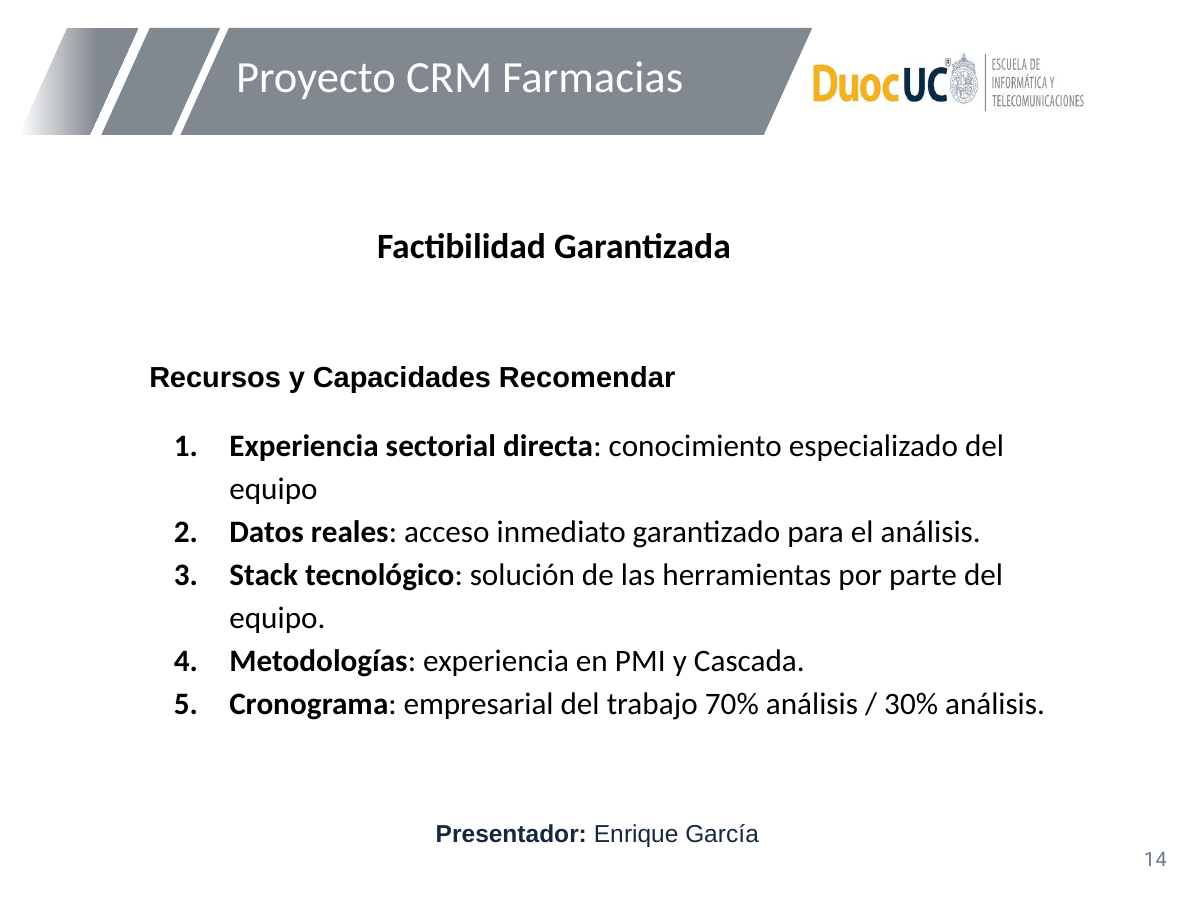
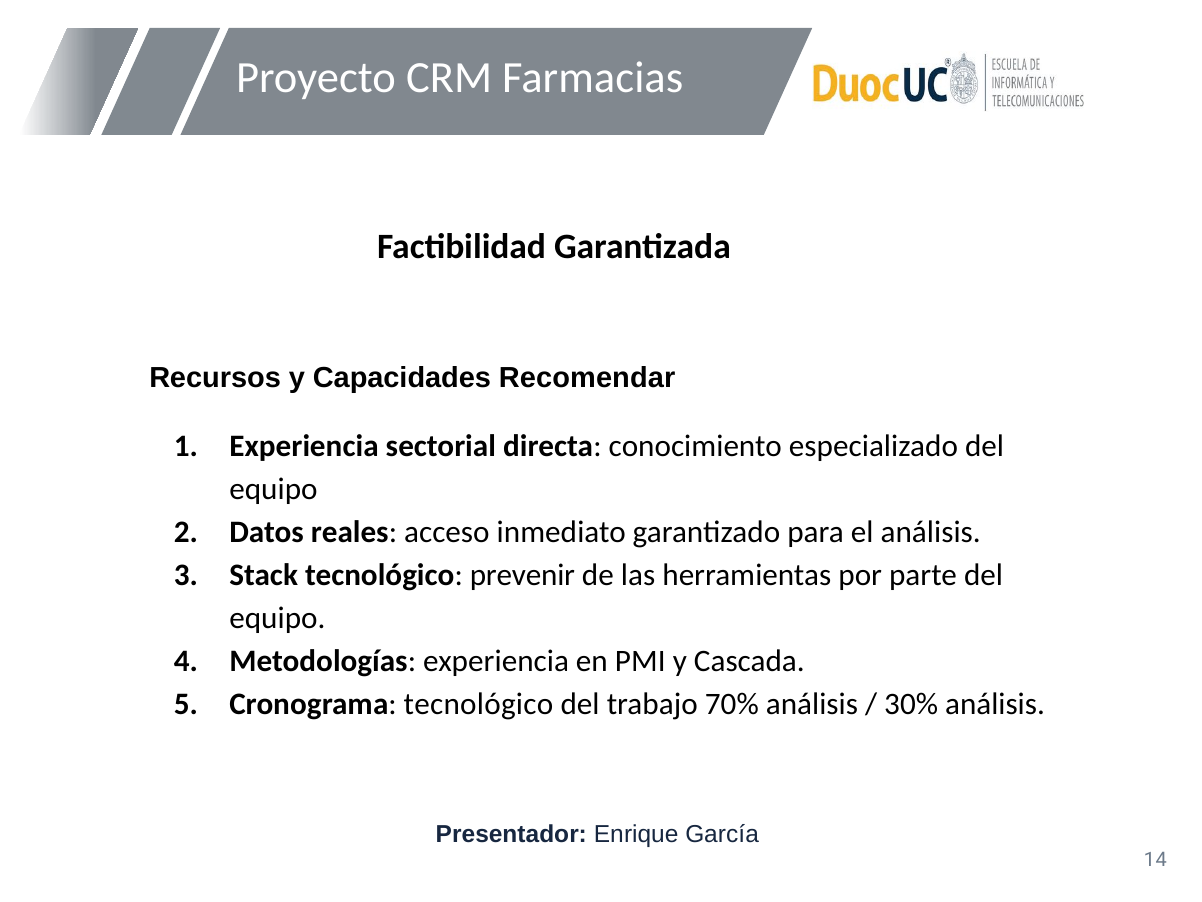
solución: solución -> prevenir
Cronograma empresarial: empresarial -> tecnológico
